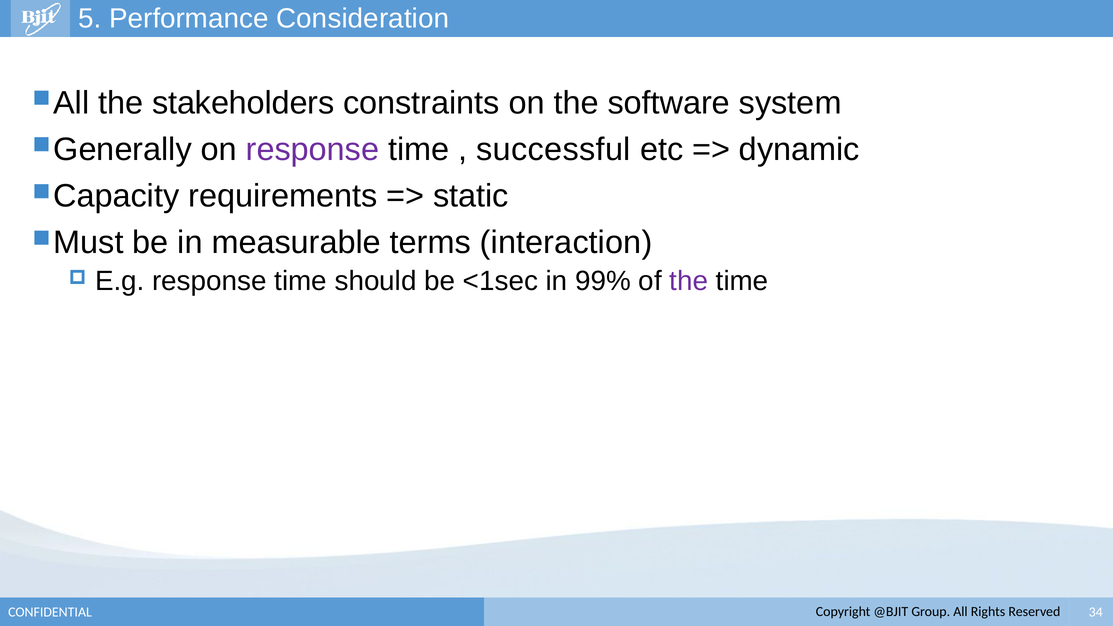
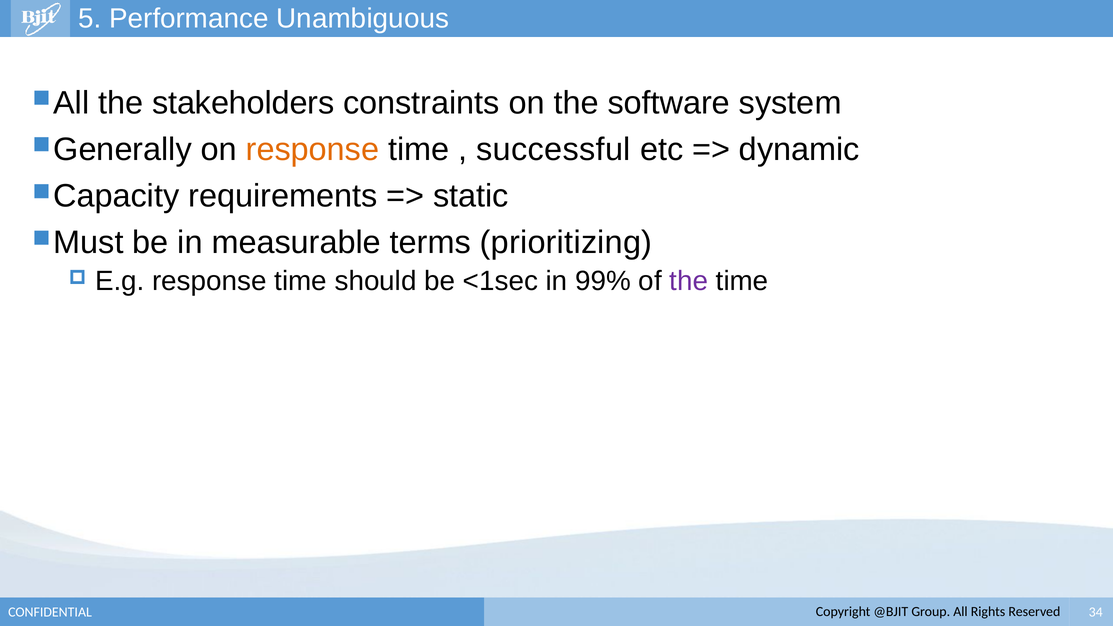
Consideration: Consideration -> Unambiguous
response at (313, 149) colour: purple -> orange
interaction: interaction -> prioritizing
